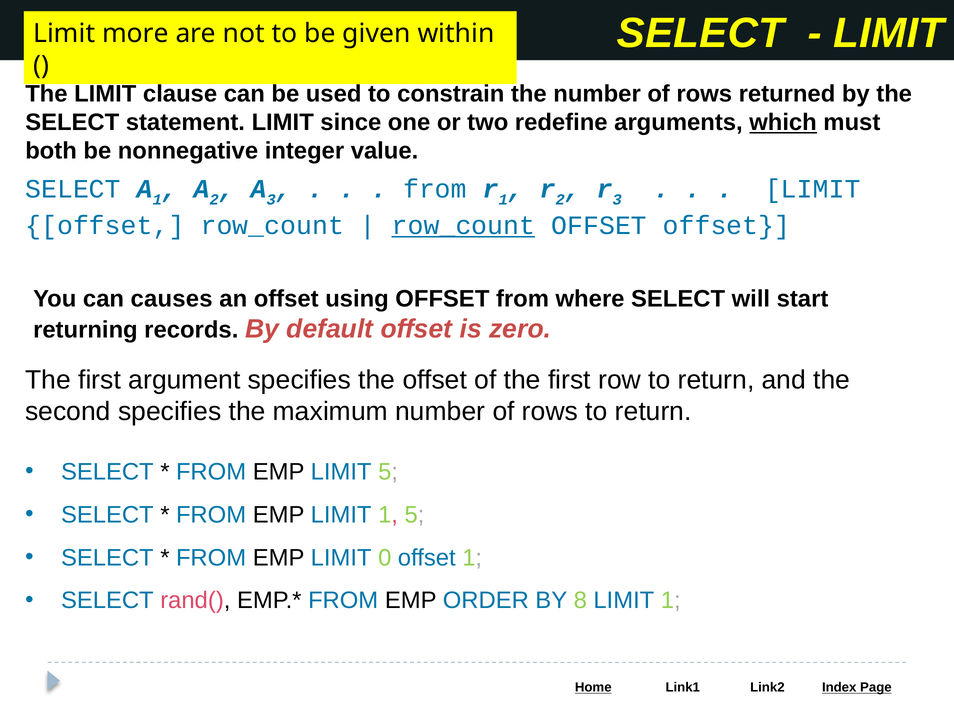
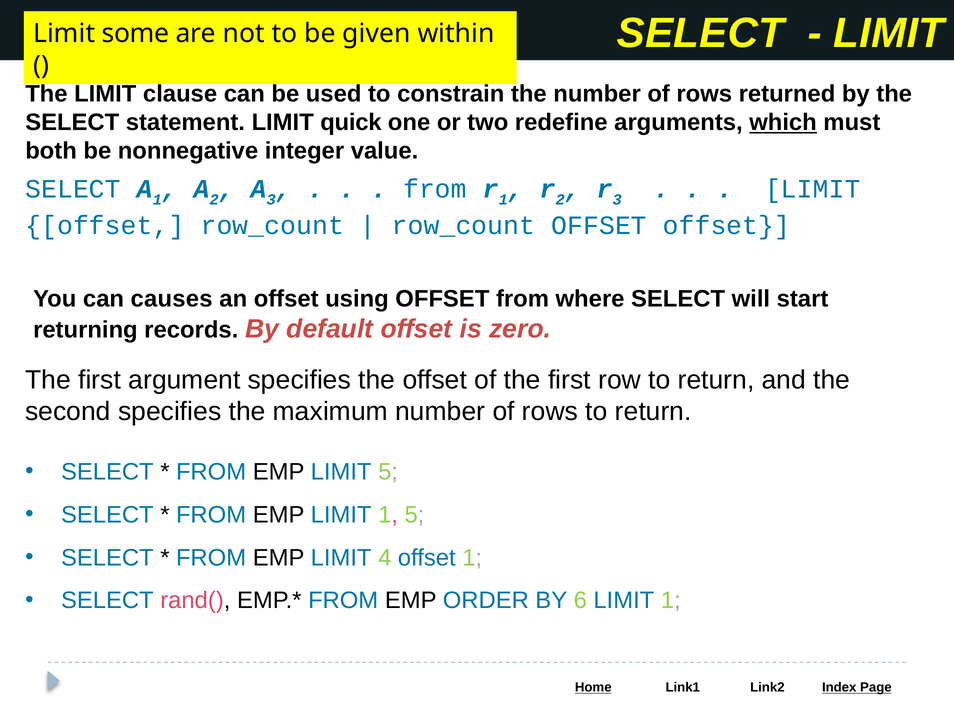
more: more -> some
since: since -> quick
row_count at (463, 226) underline: present -> none
0: 0 -> 4
8: 8 -> 6
